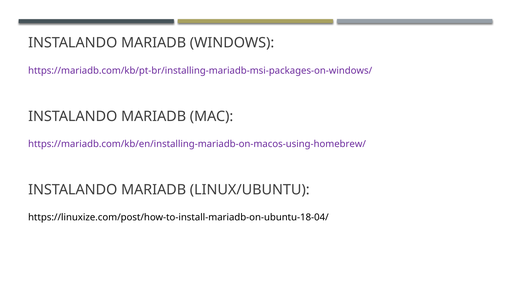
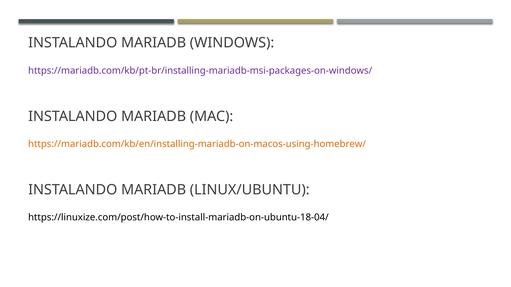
https://mariadb.com/kb/en/installing-mariadb-on-macos-using-homebrew/ colour: purple -> orange
